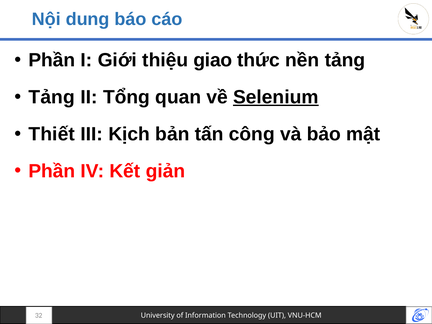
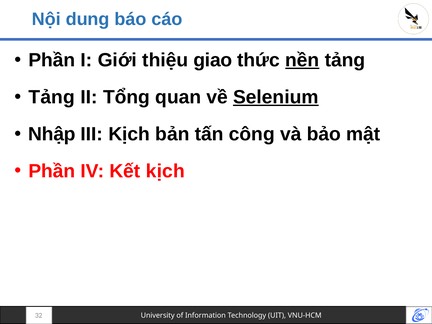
nền underline: none -> present
Thiết: Thiết -> Nhập
Kết giản: giản -> kịch
